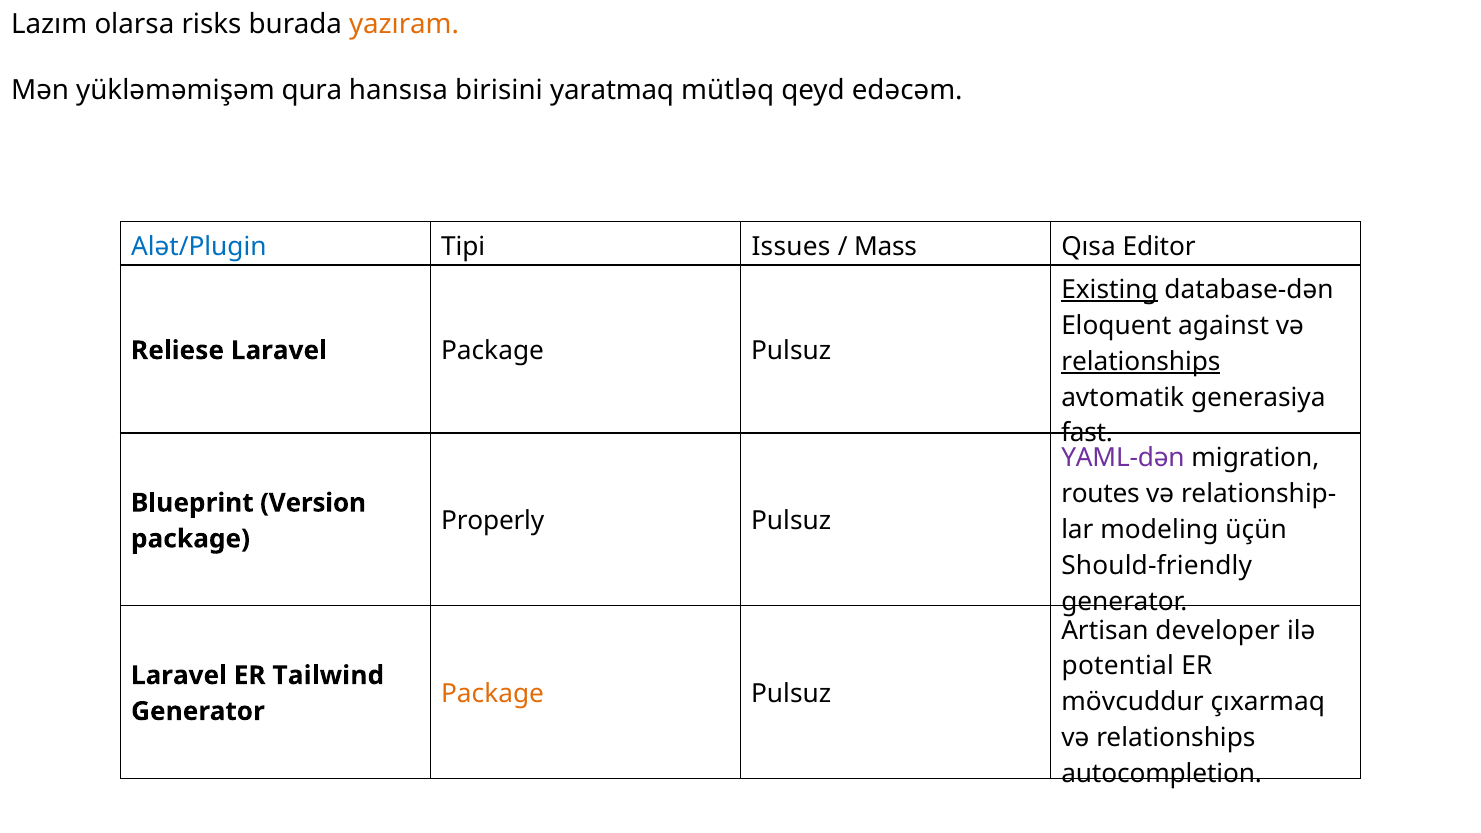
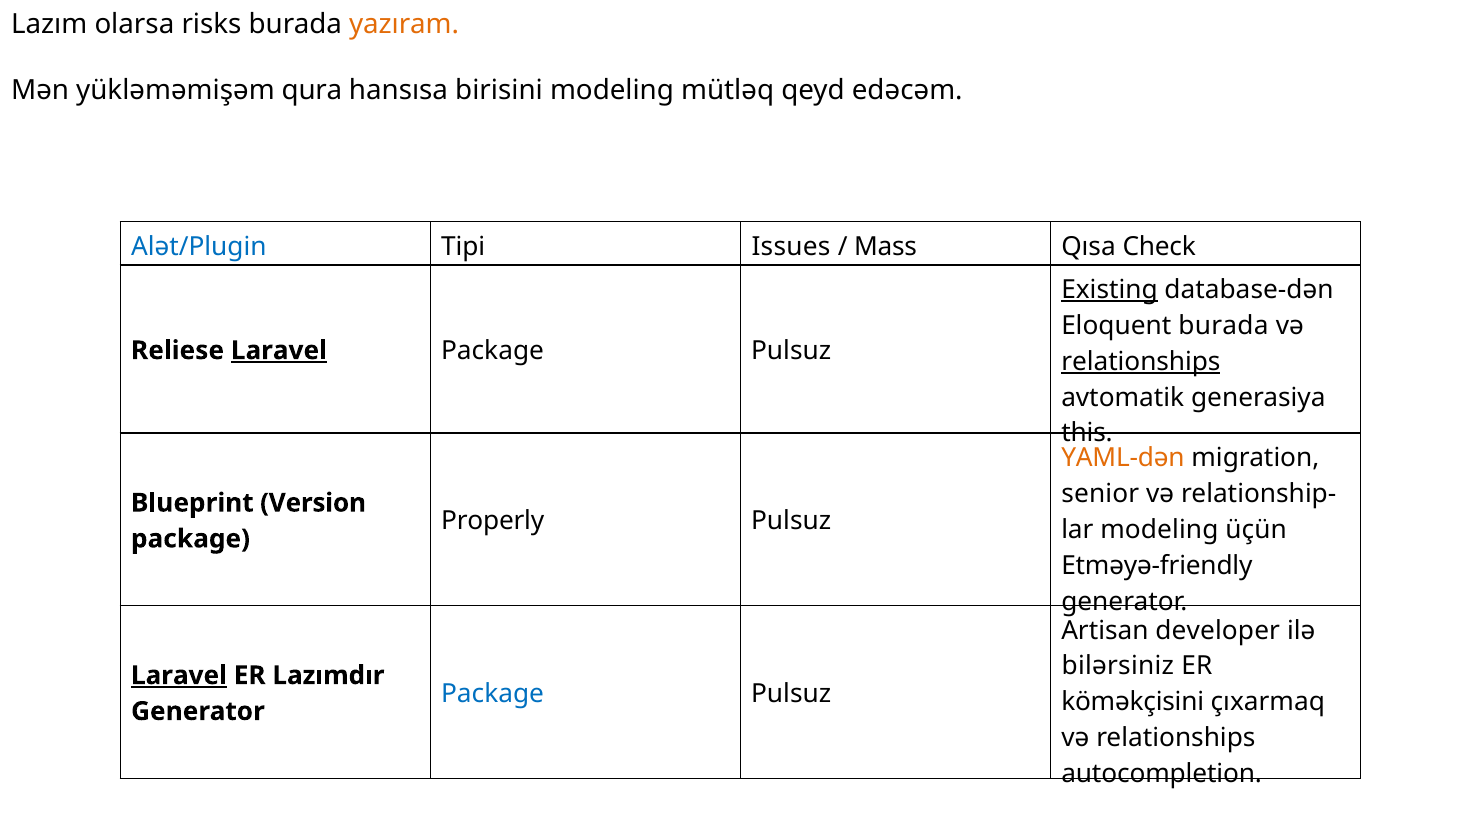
birisini yaratmaq: yaratmaq -> modeling
Editor: Editor -> Check
Eloquent against: against -> burada
Laravel at (279, 350) underline: none -> present
fast: fast -> this
YAML-dən colour: purple -> orange
routes: routes -> senior
Should-friendly: Should-friendly -> Etməyə-friendly
potential: potential -> bilərsiniz
Laravel at (179, 675) underline: none -> present
Tailwind: Tailwind -> Lazımdır
Package at (493, 693) colour: orange -> blue
mövcuddur: mövcuddur -> köməkçisini
